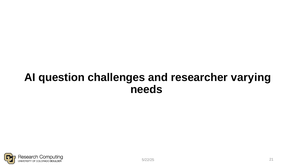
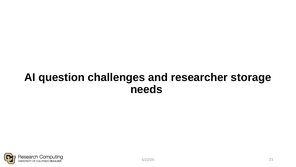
varying: varying -> storage
